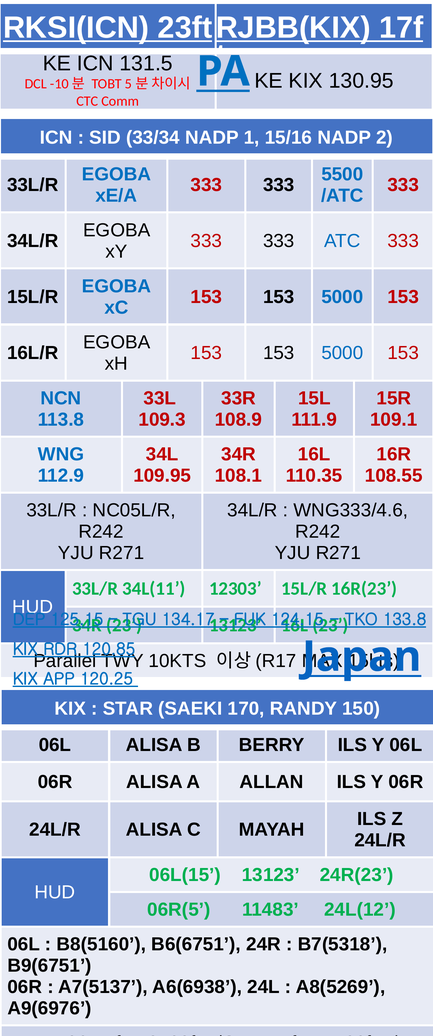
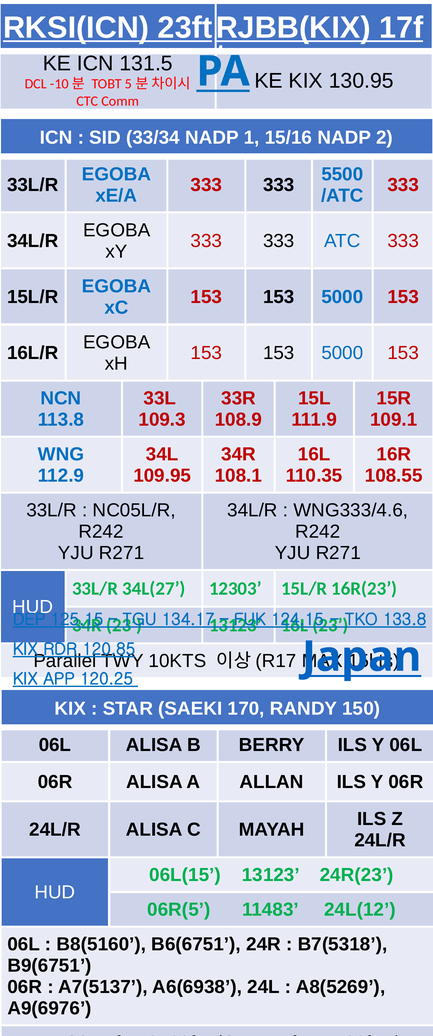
34L(11: 34L(11 -> 34L(27
